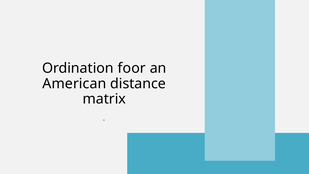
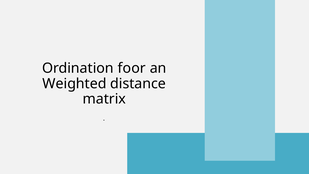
American: American -> Weighted
